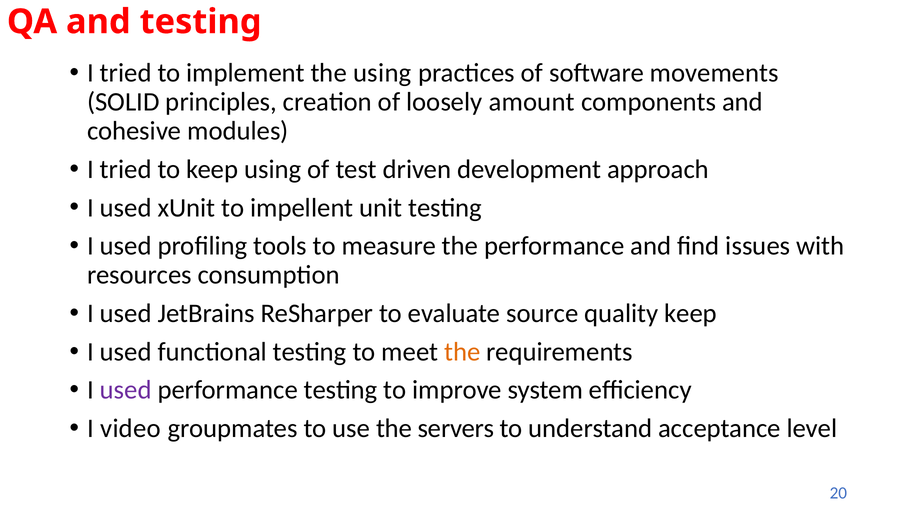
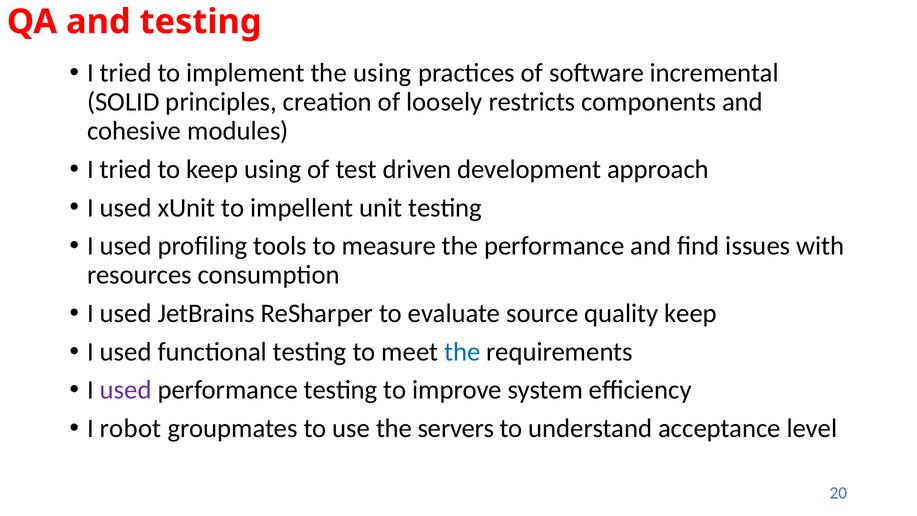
movements: movements -> incremental
amount: amount -> restricts
the at (462, 352) colour: orange -> blue
video: video -> robot
